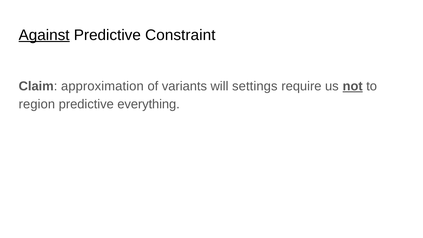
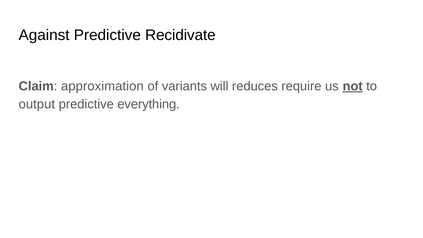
Against underline: present -> none
Constraint: Constraint -> Recidivate
settings: settings -> reduces
region: region -> output
